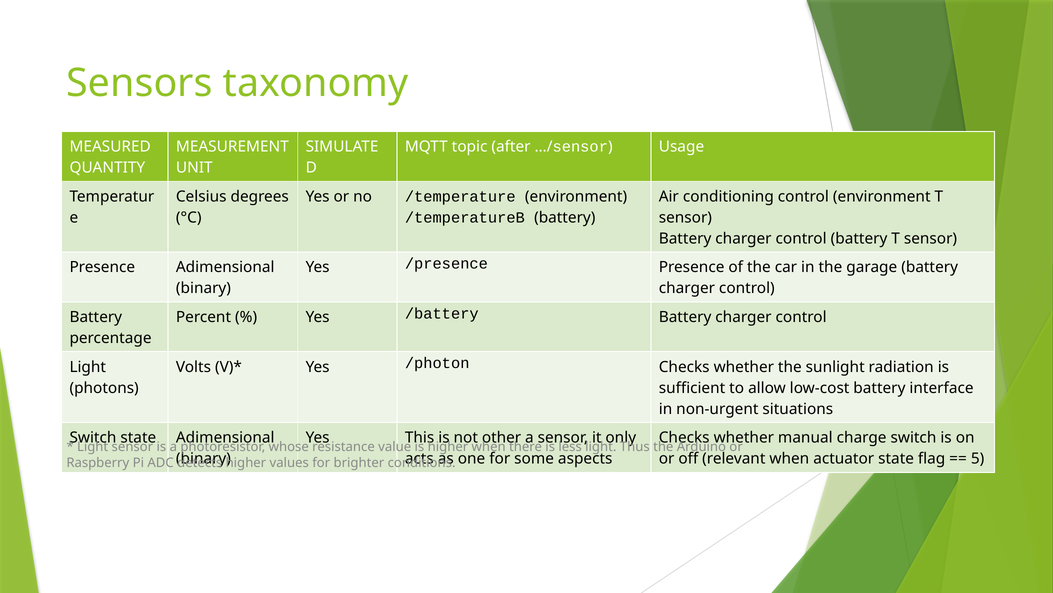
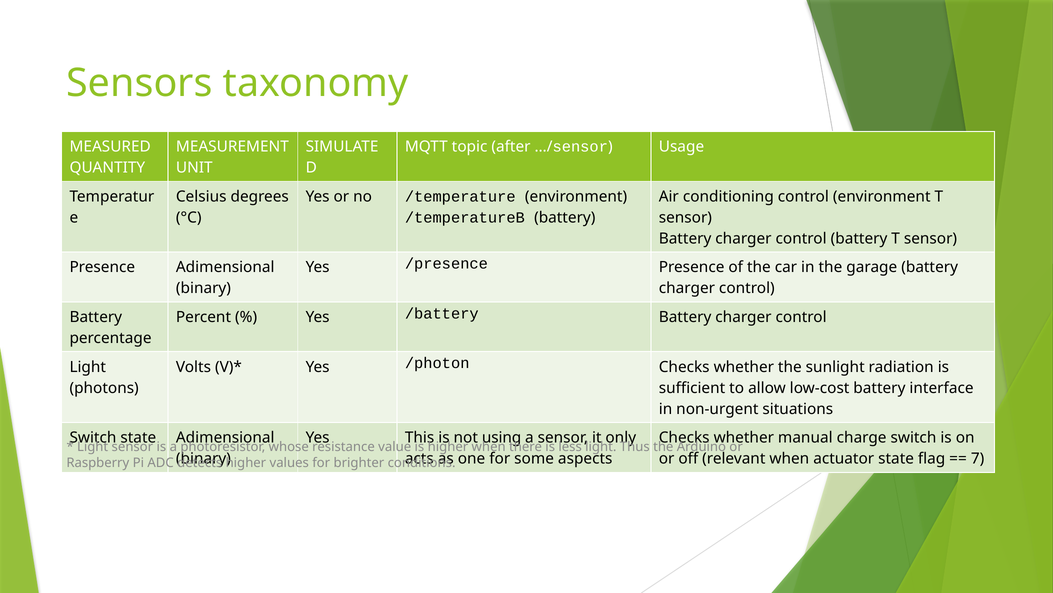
other: other -> using
5: 5 -> 7
